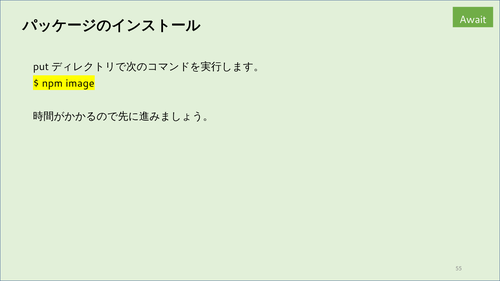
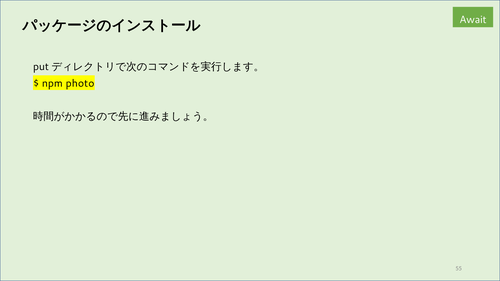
image: image -> photo
